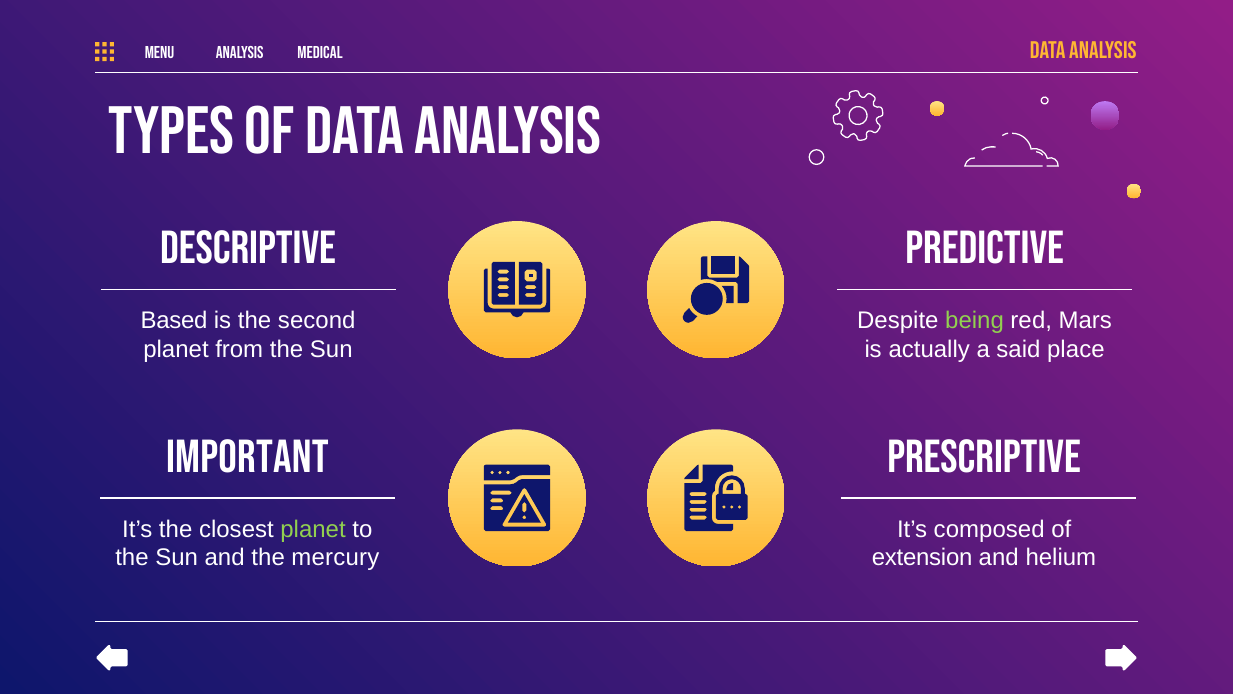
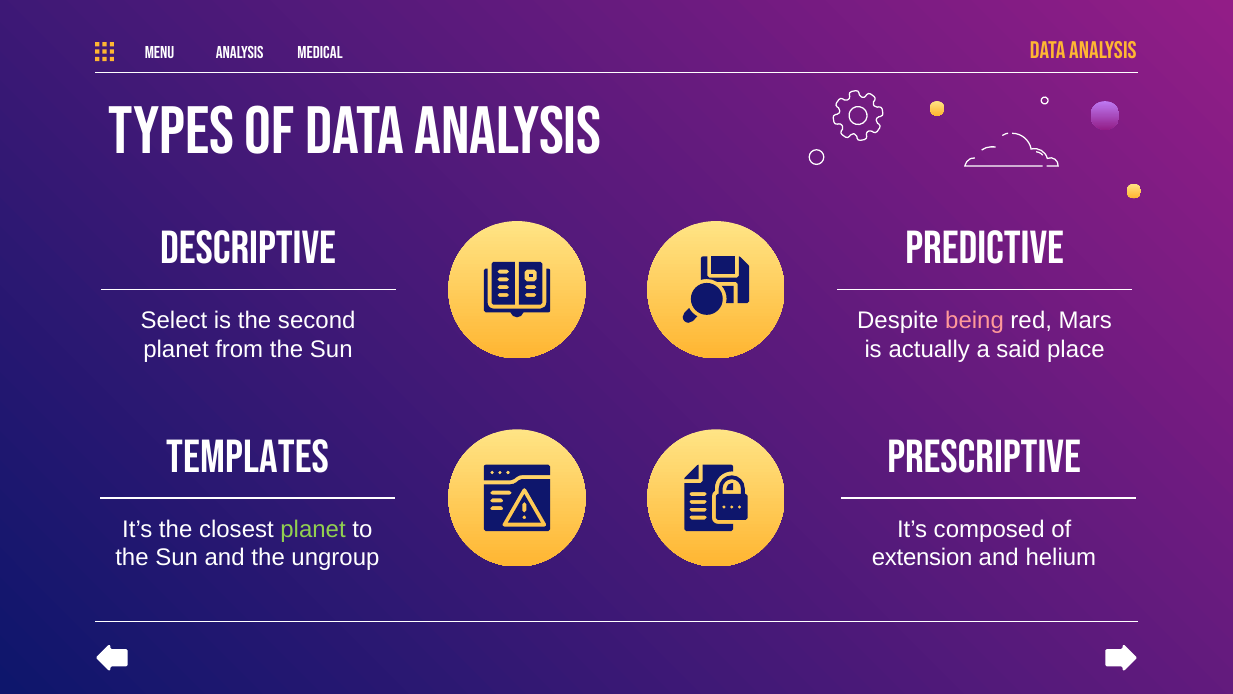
Based: Based -> Select
being colour: light green -> pink
IMPORTANT: IMPORTANT -> TEMPLATES
mercury: mercury -> ungroup
